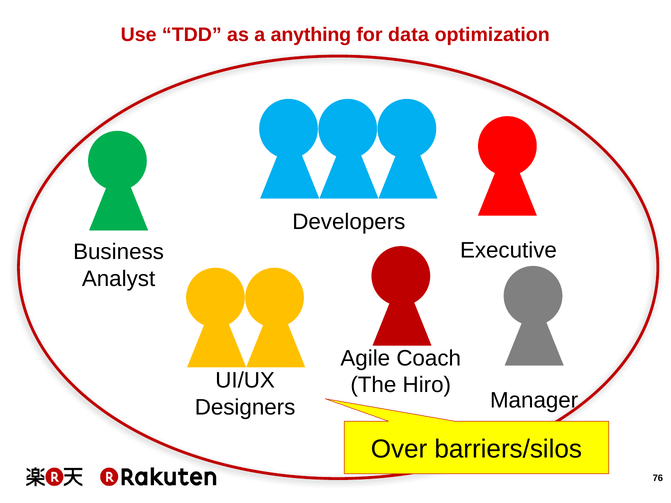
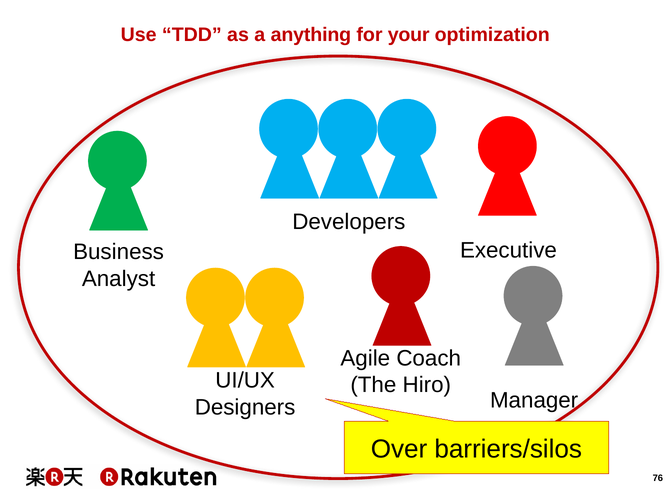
data: data -> your
